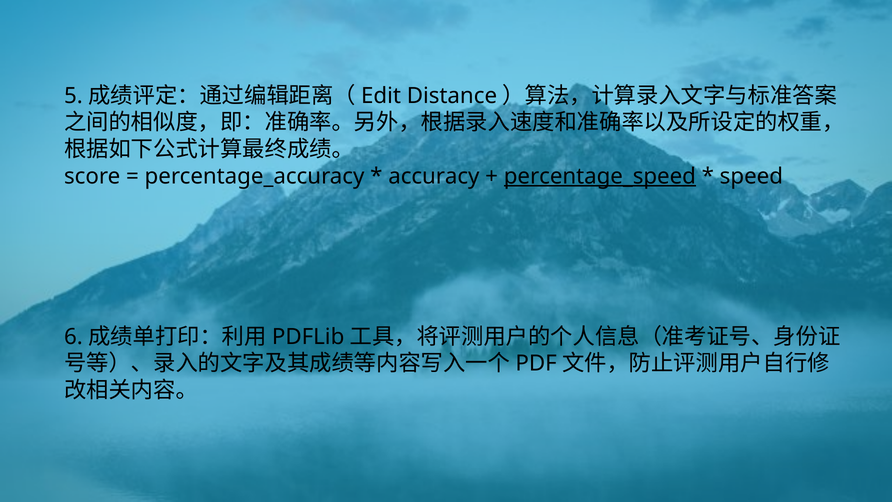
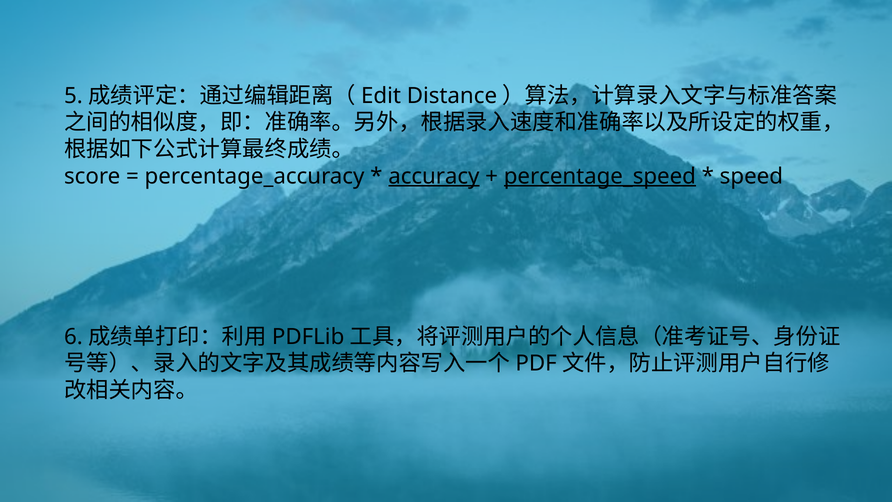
accuracy underline: none -> present
